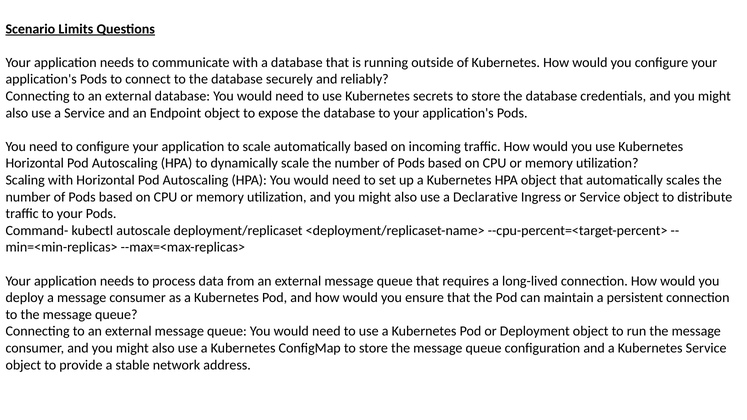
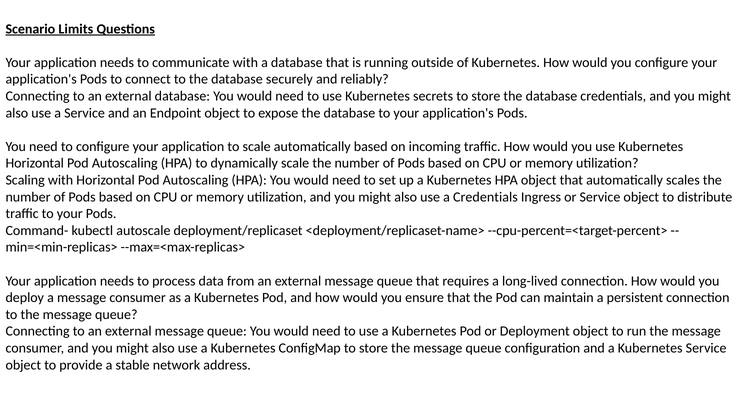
a Declarative: Declarative -> Credentials
